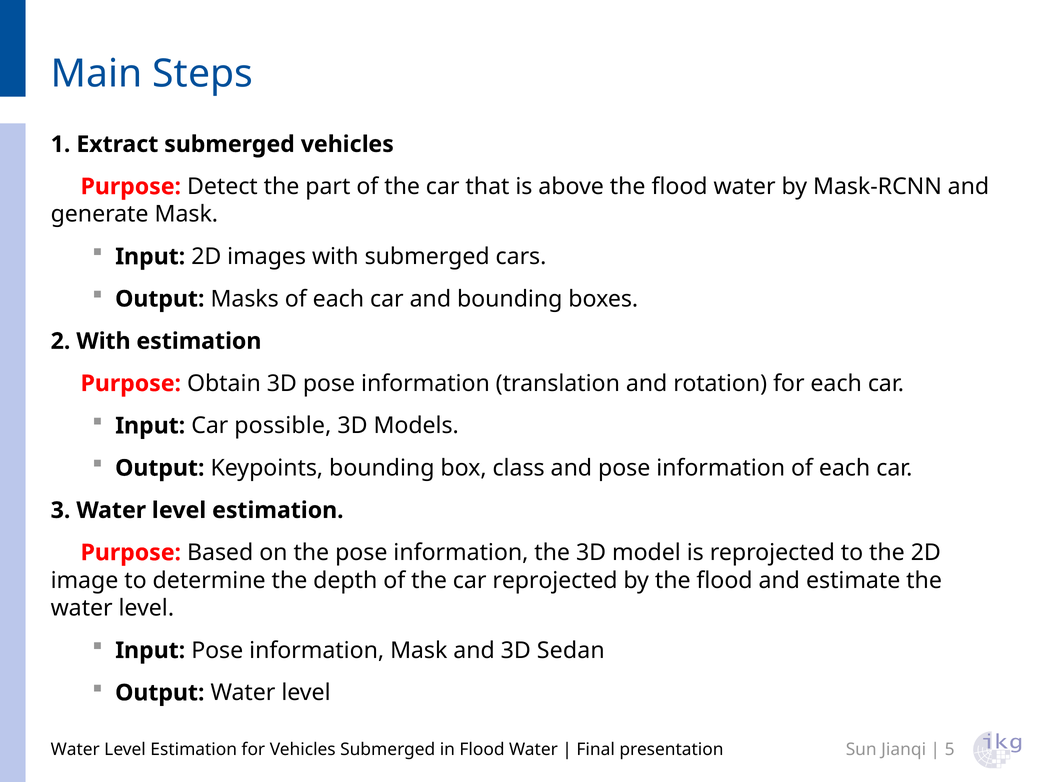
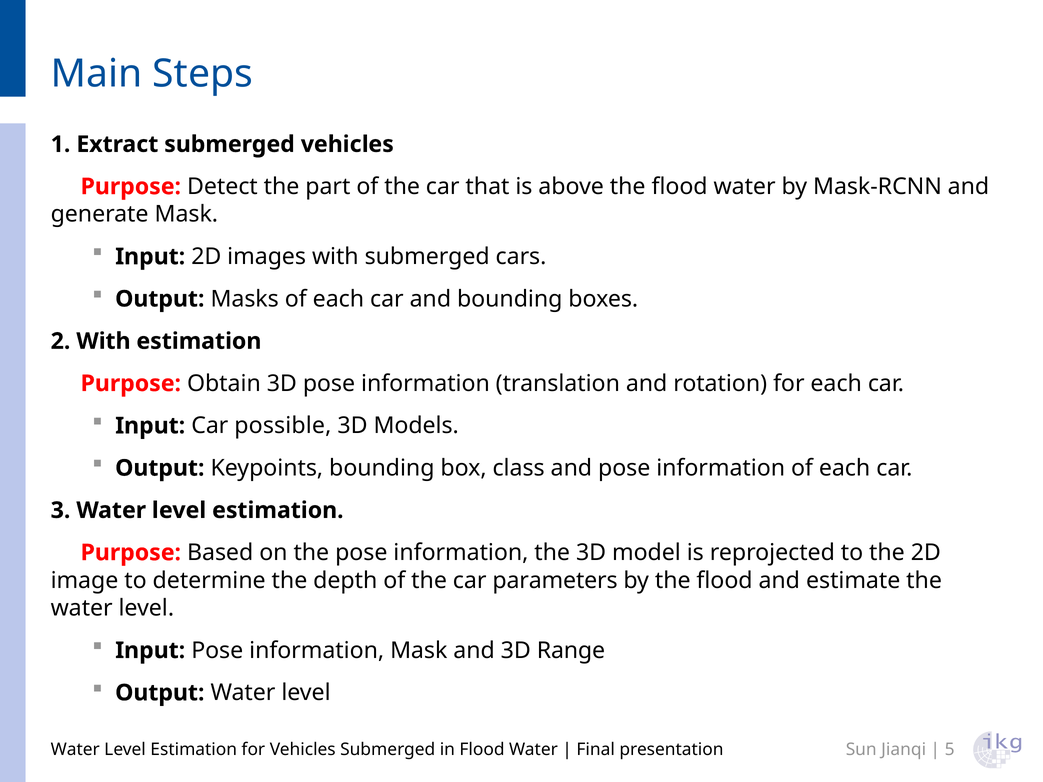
car reprojected: reprojected -> parameters
Sedan: Sedan -> Range
